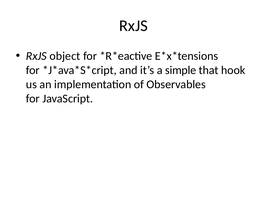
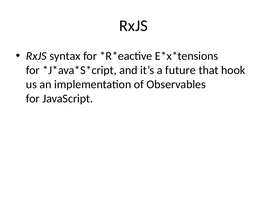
object: object -> syntax
simple: simple -> future
